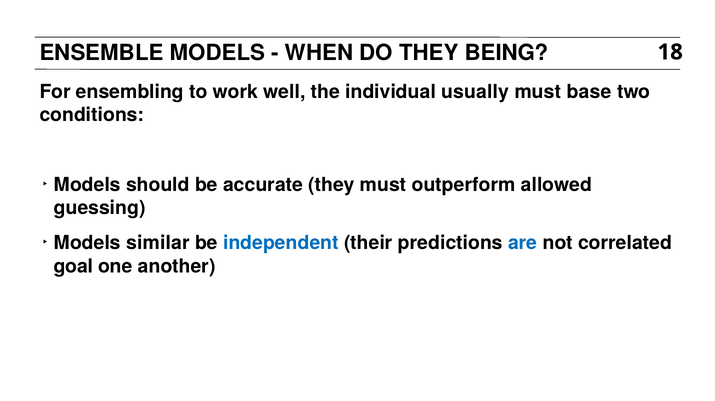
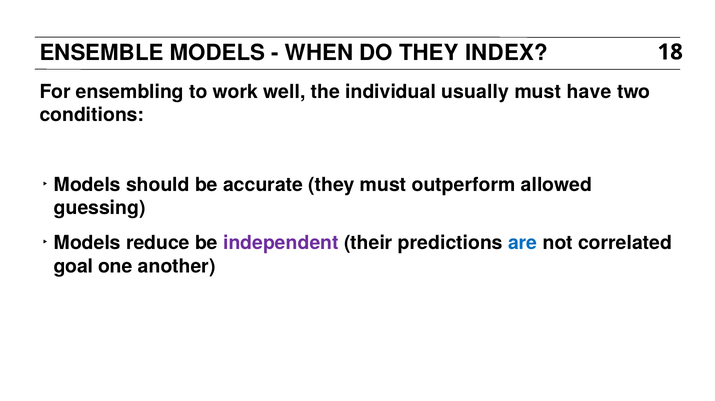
BEING: BEING -> INDEX
base: base -> have
similar: similar -> reduce
independent colour: blue -> purple
